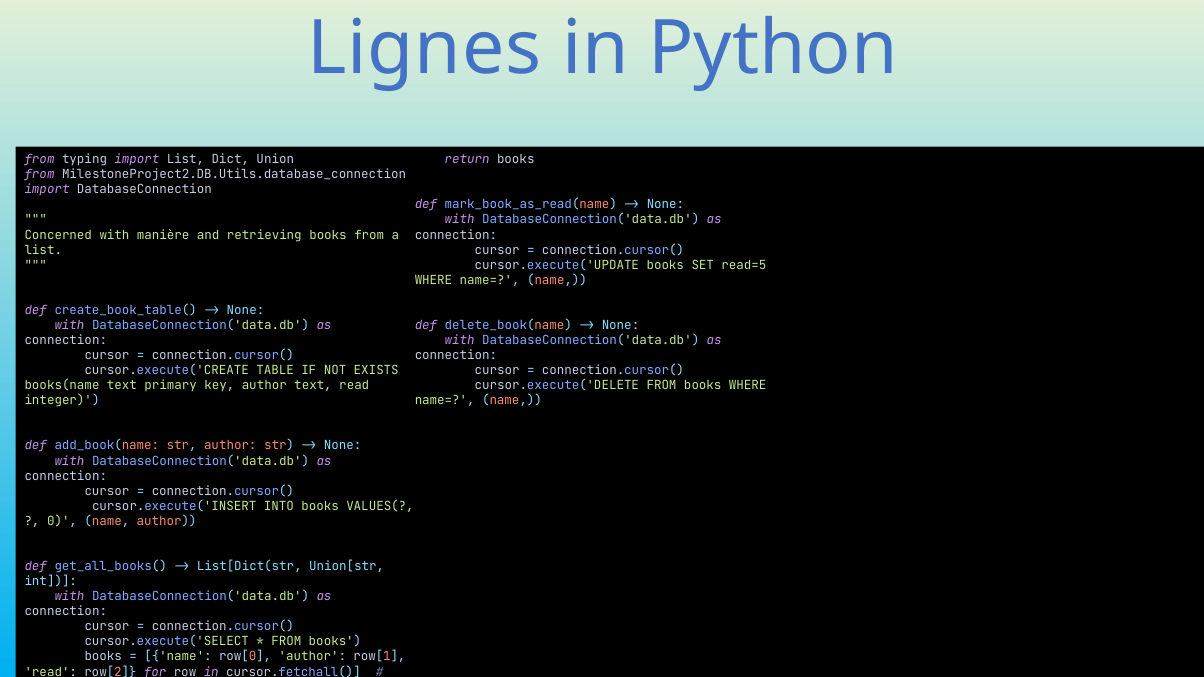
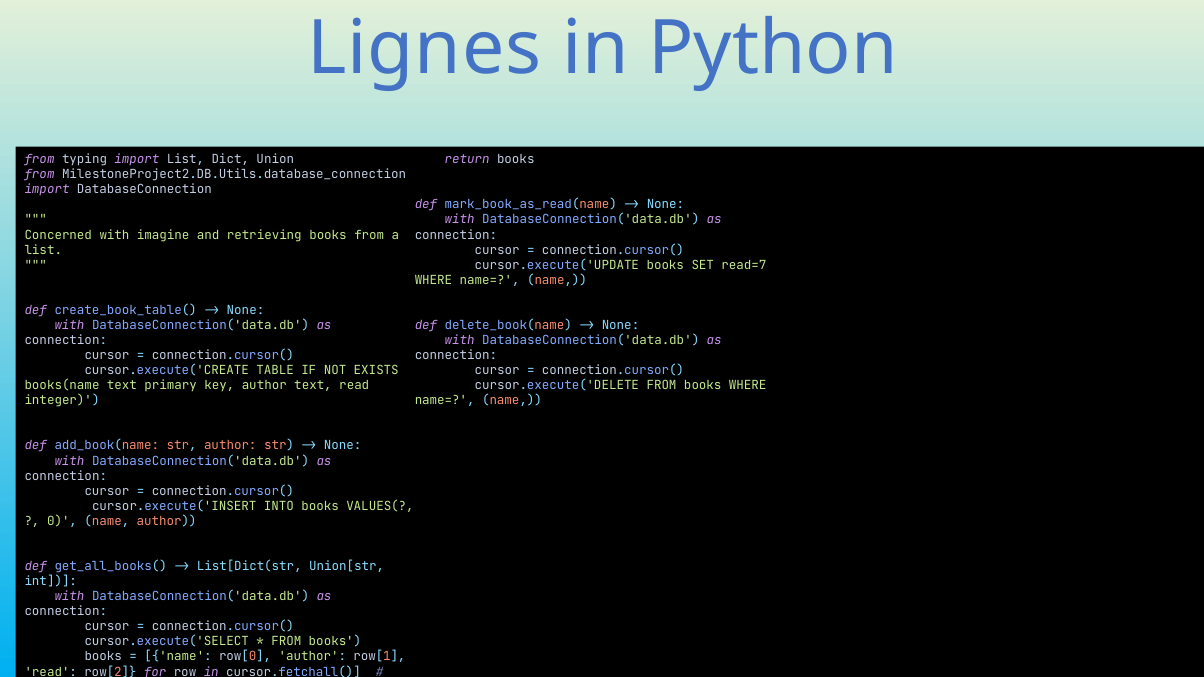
manière: manière -> imagine
read=5: read=5 -> read=7
